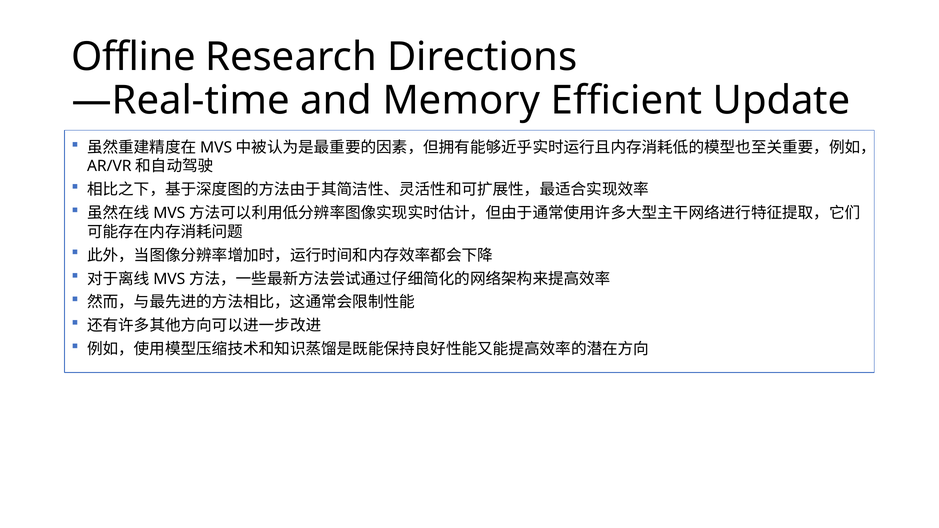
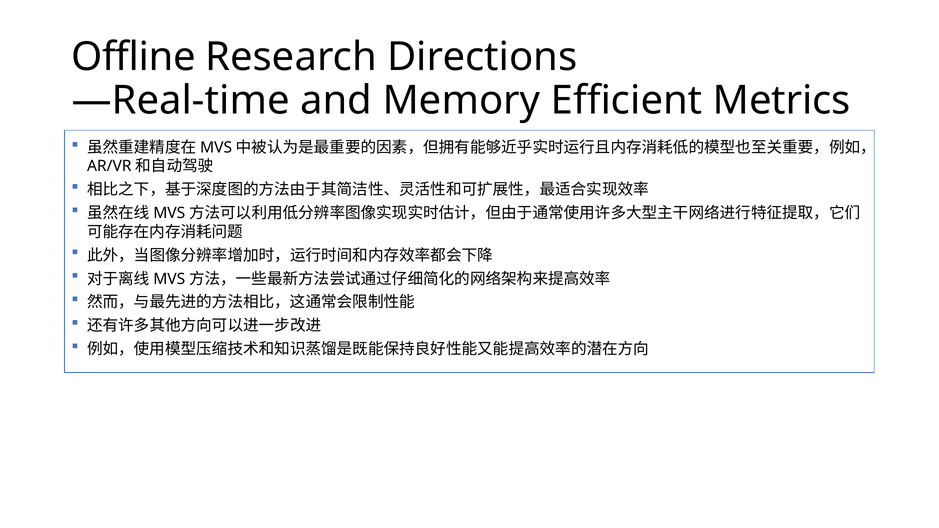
Update: Update -> Metrics
